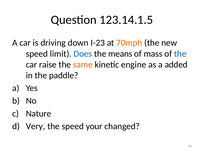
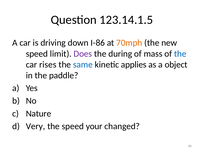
I-23: I-23 -> I-86
Does colour: blue -> purple
means: means -> during
raise: raise -> rises
same colour: orange -> blue
engine: engine -> applies
added: added -> object
